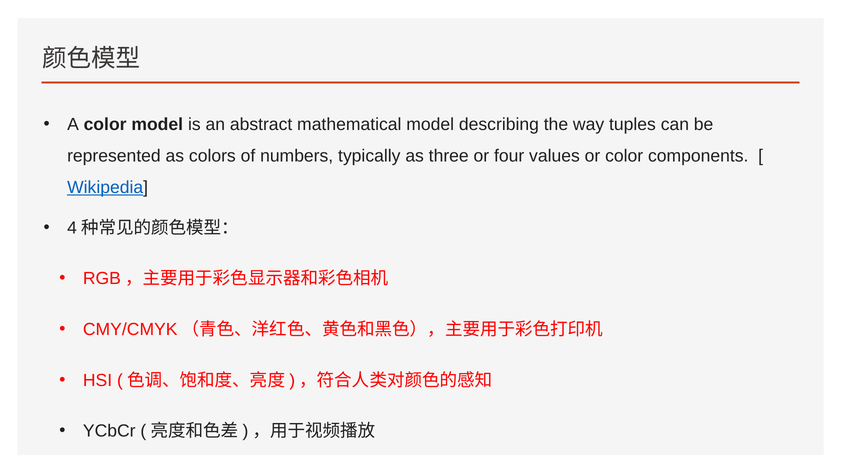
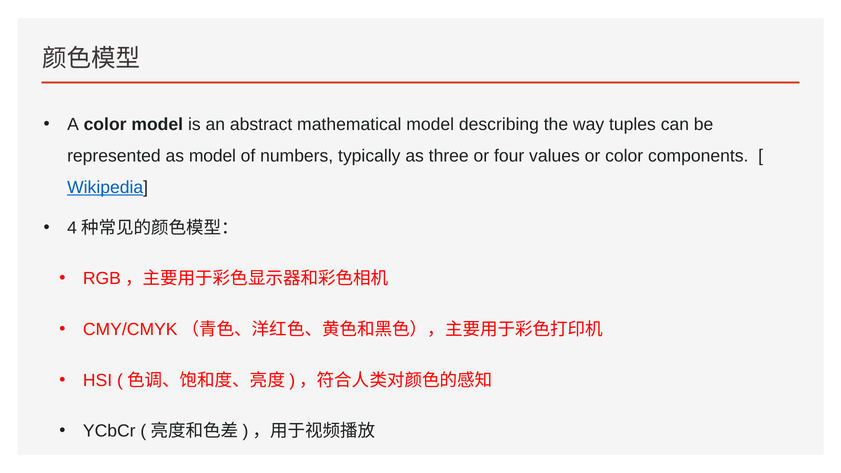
as colors: colors -> model
